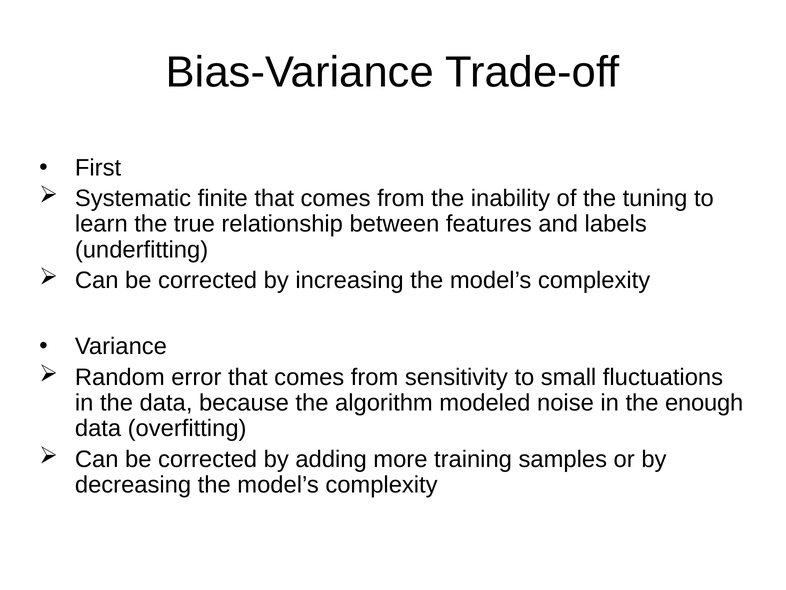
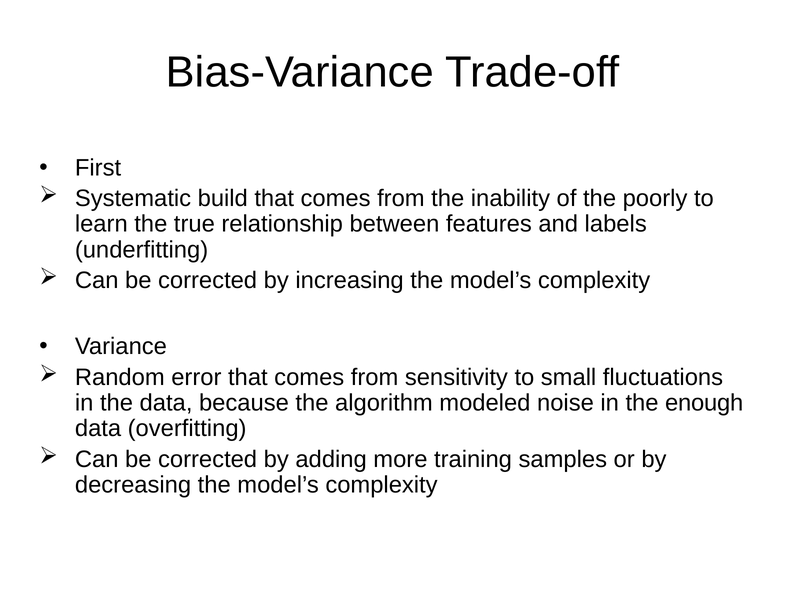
finite: finite -> build
tuning: tuning -> poorly
